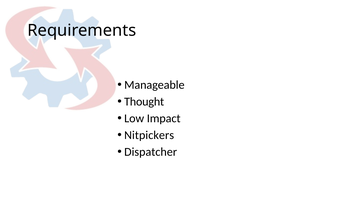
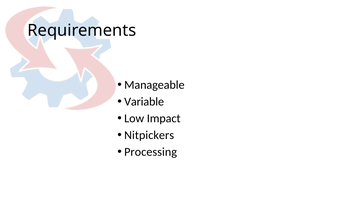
Thought: Thought -> Variable
Dispatcher: Dispatcher -> Processing
